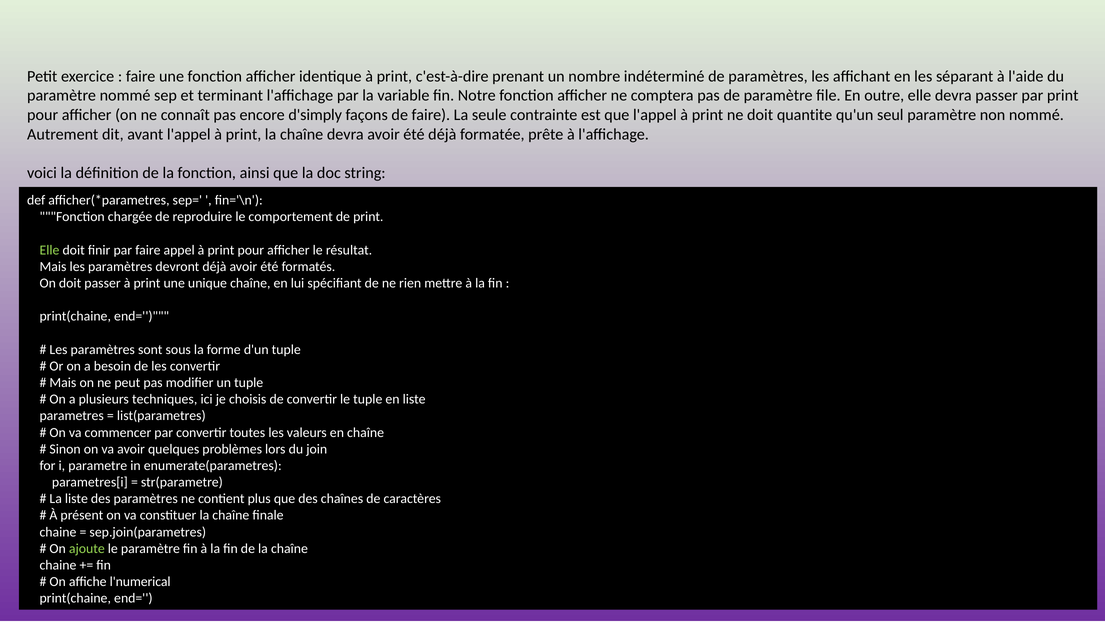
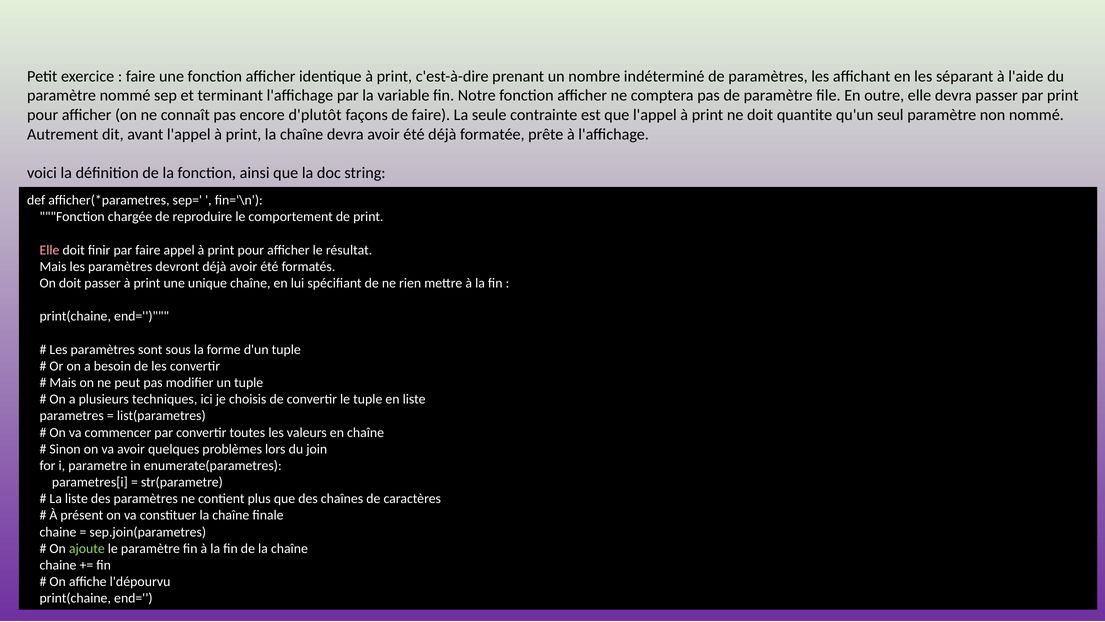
d'simply: d'simply -> d'plutôt
Elle at (49, 250) colour: light green -> pink
l'numerical: l'numerical -> l'dépourvu
